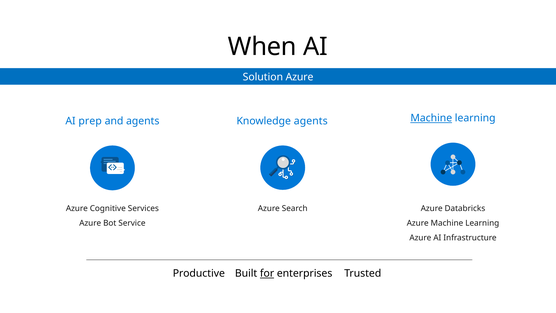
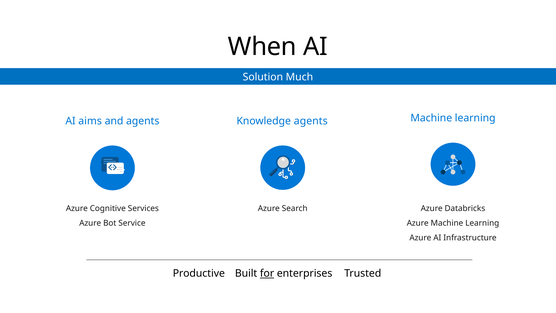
Solution Azure: Azure -> Much
prep: prep -> aims
Machine at (431, 118) underline: present -> none
